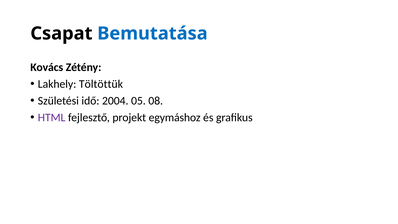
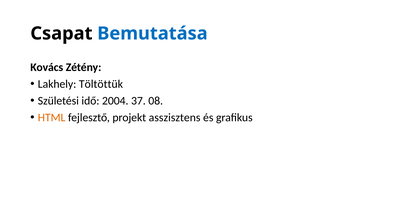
05: 05 -> 37
HTML colour: purple -> orange
egymáshoz: egymáshoz -> asszisztens
